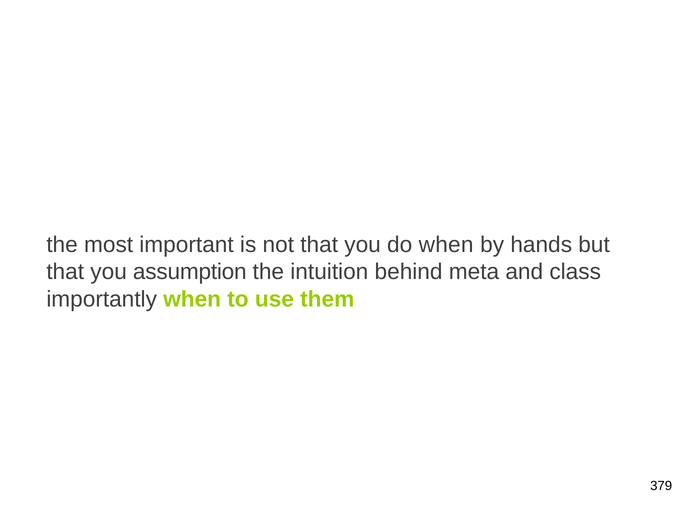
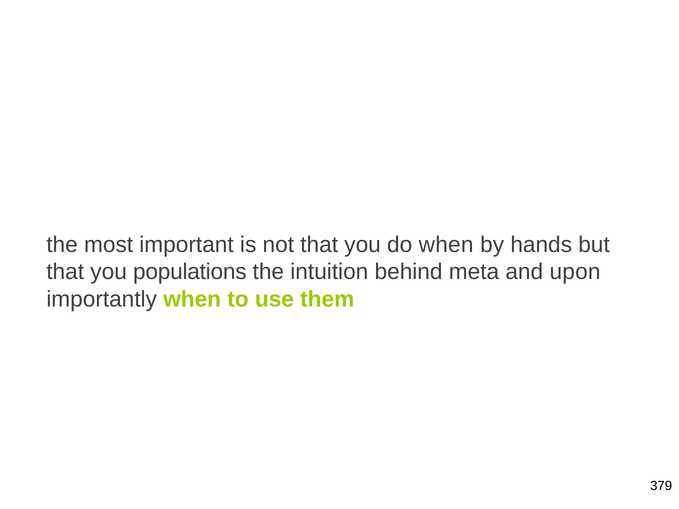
assumption: assumption -> populations
class: class -> upon
